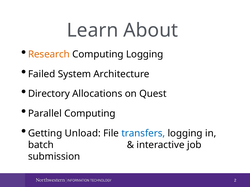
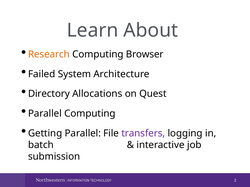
Computing Logging: Logging -> Browser
Getting Unload: Unload -> Parallel
transfers colour: blue -> purple
